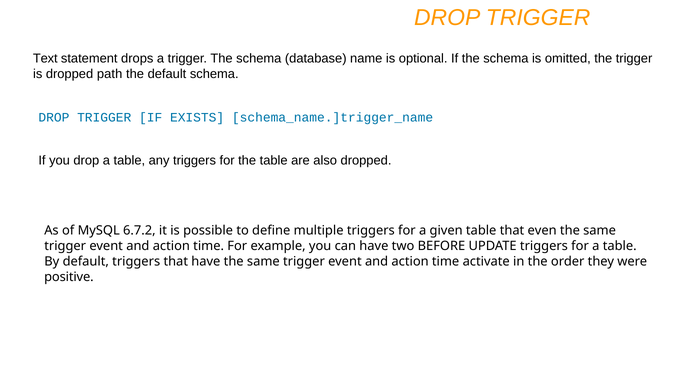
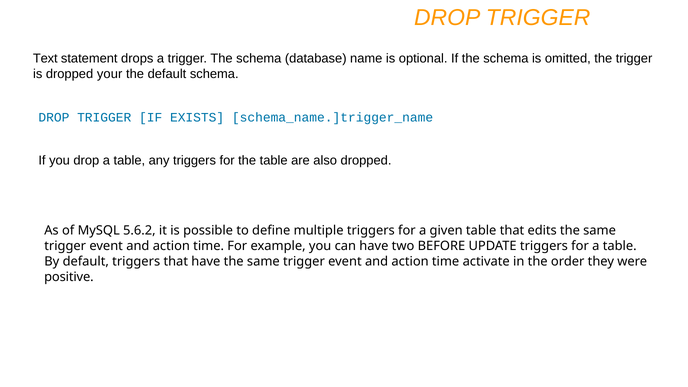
path: path -> your
6.7.2: 6.7.2 -> 5.6.2
even: even -> edits
